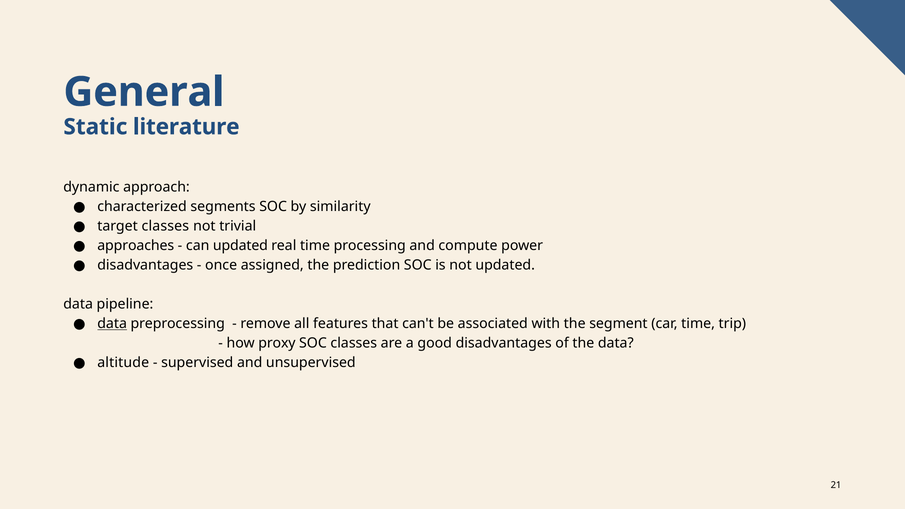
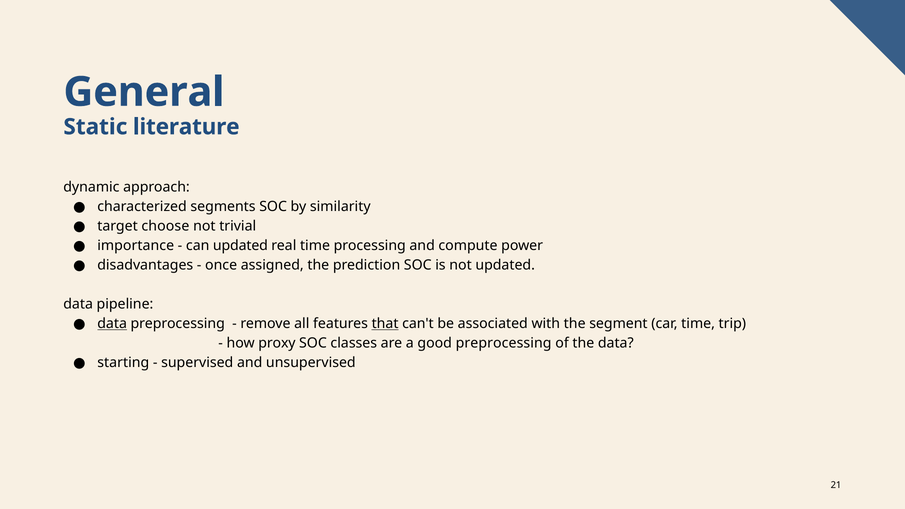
target classes: classes -> choose
approaches: approaches -> importance
that underline: none -> present
good disadvantages: disadvantages -> preprocessing
altitude: altitude -> starting
